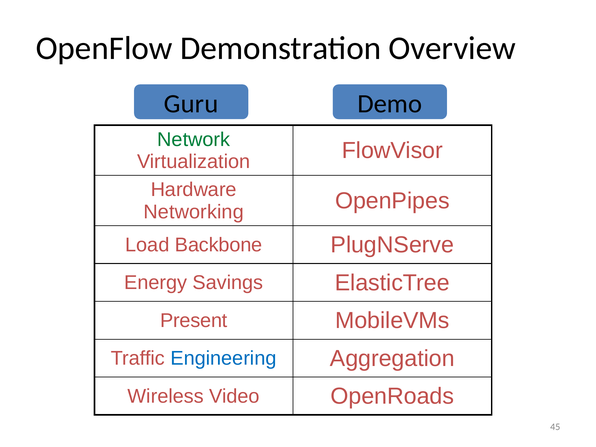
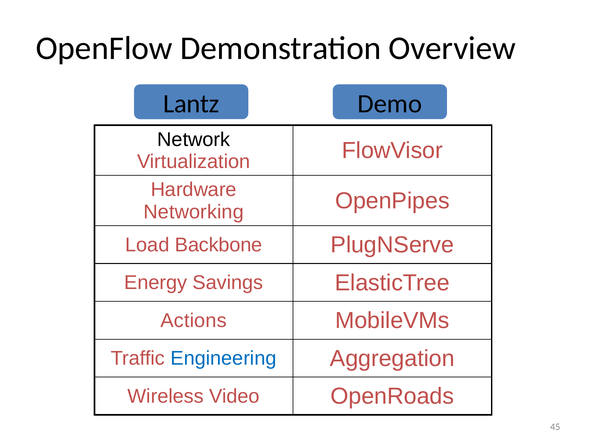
Guru: Guru -> Lantz
Network colour: green -> black
Present: Present -> Actions
